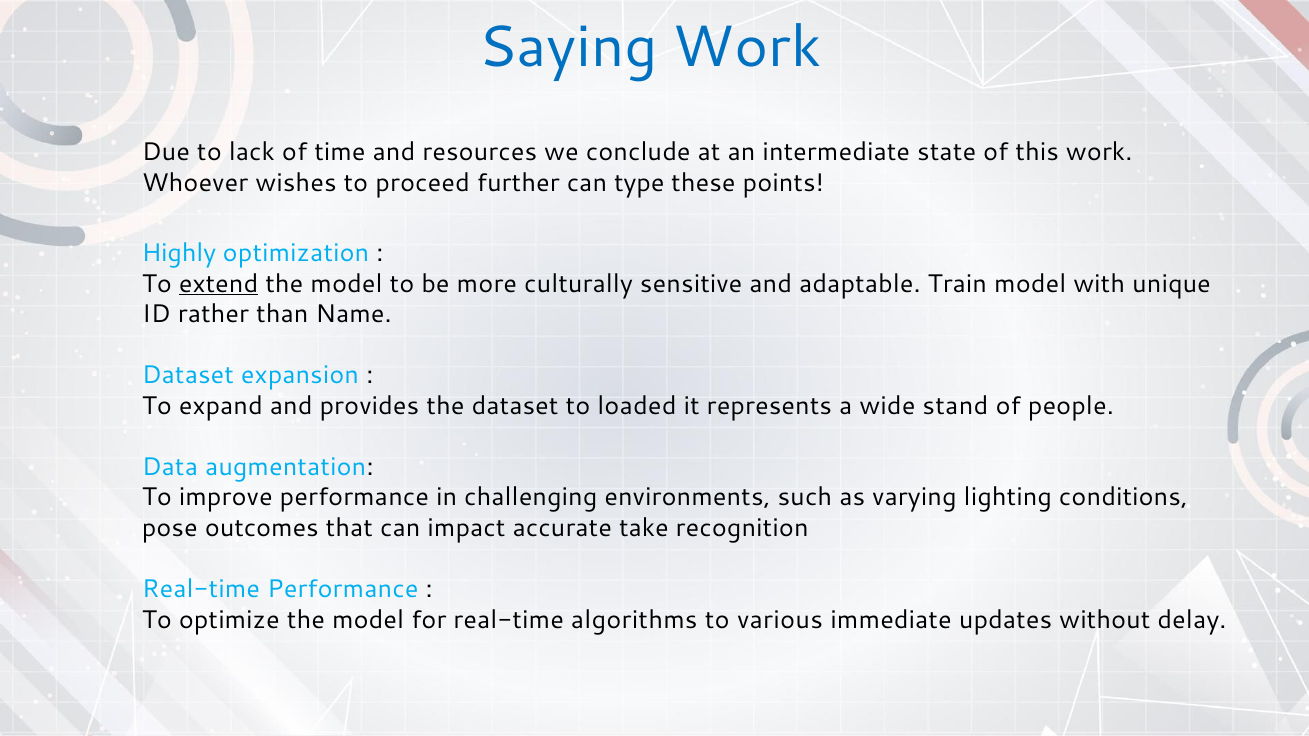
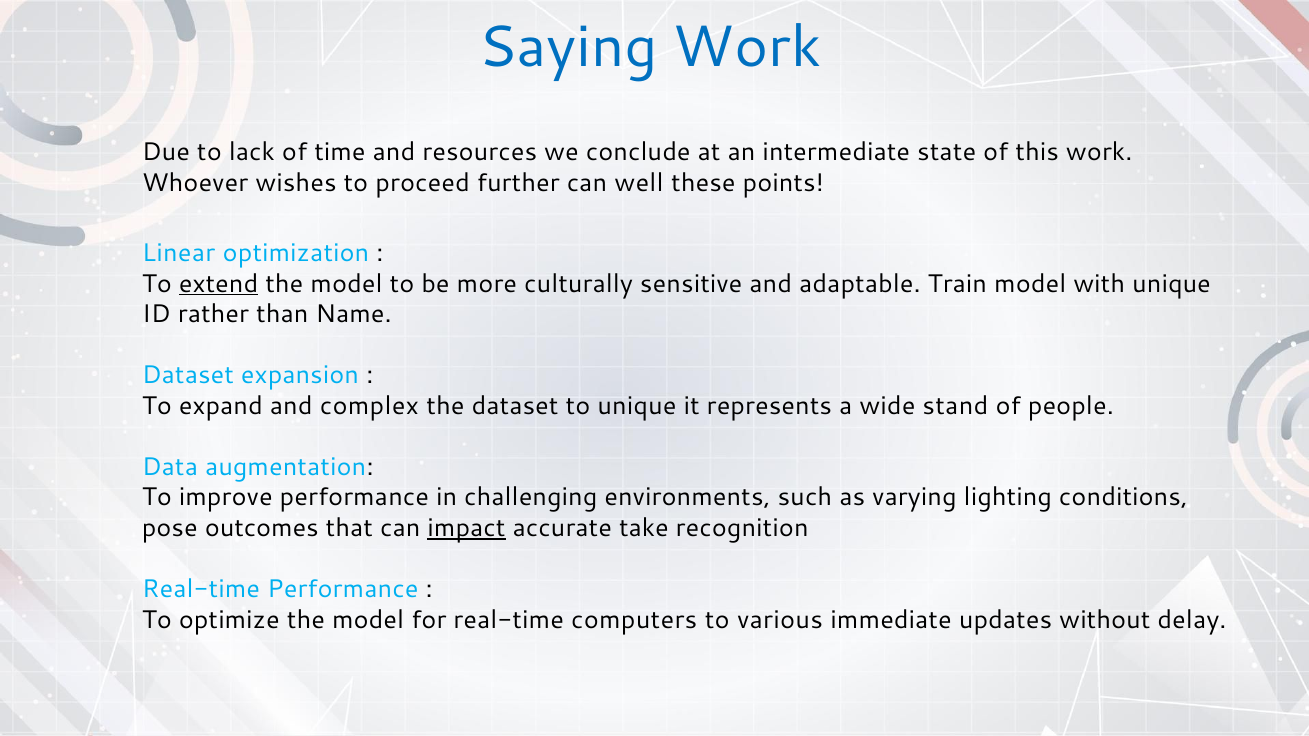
type: type -> well
Highly: Highly -> Linear
provides: provides -> complex
to loaded: loaded -> unique
impact underline: none -> present
algorithms: algorithms -> computers
